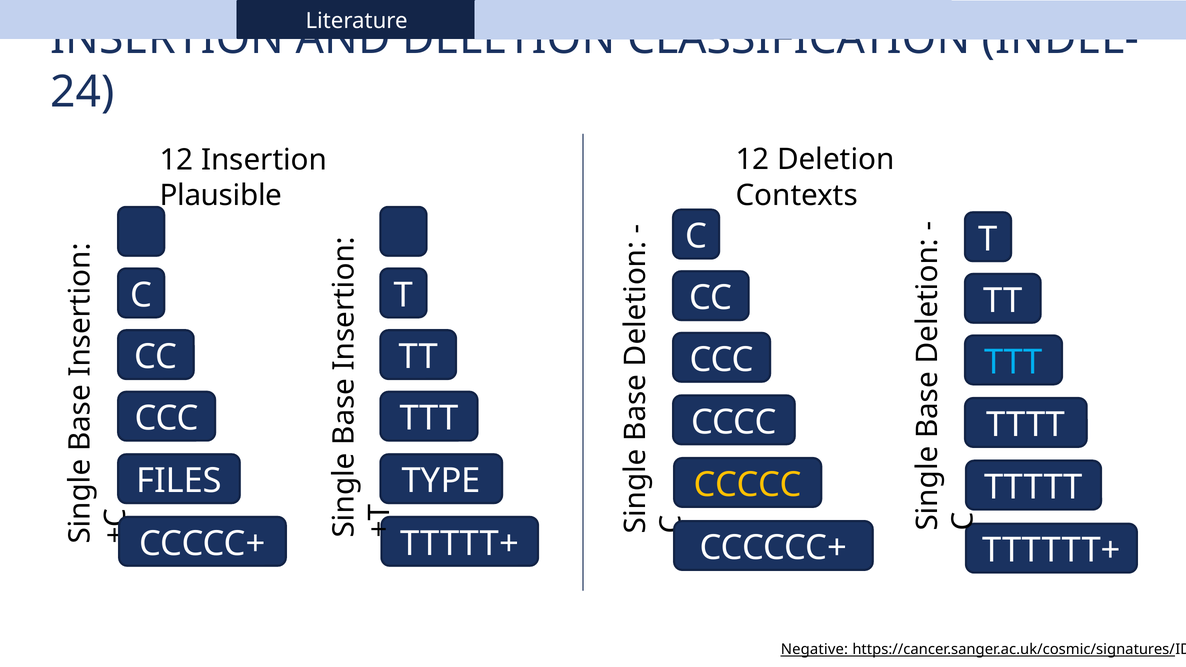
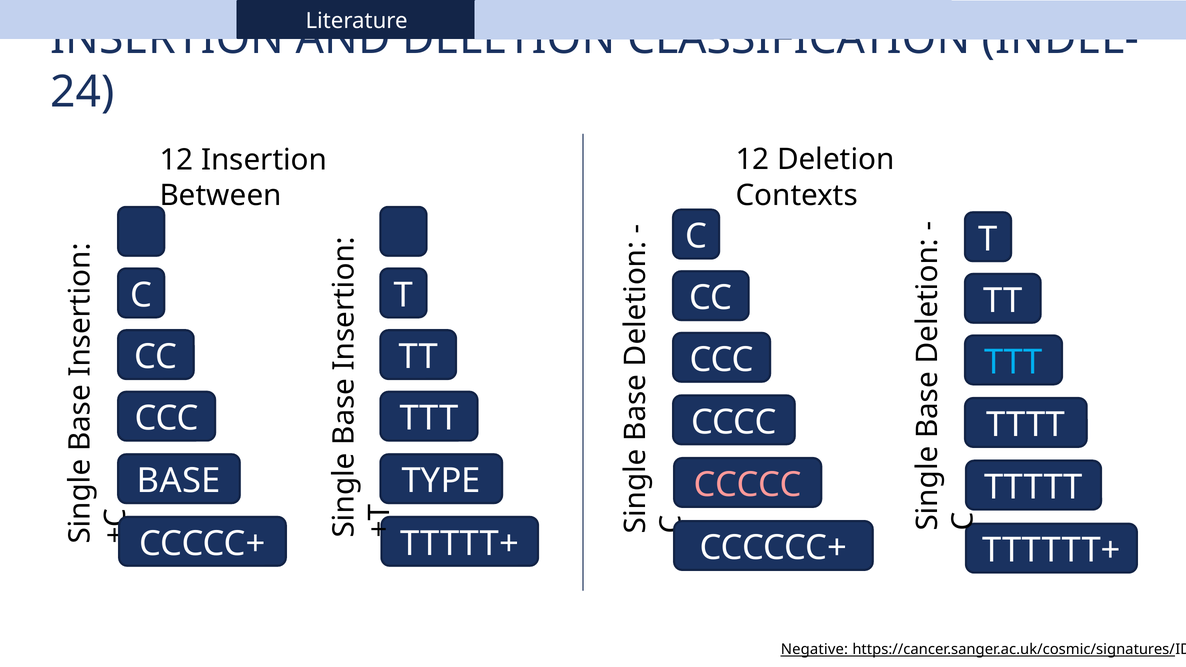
Plausible: Plausible -> Between
FILES: FILES -> BASE
CCCCC colour: yellow -> pink
